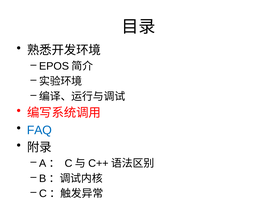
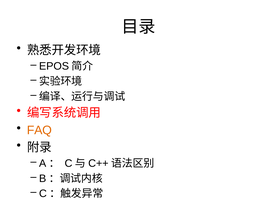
FAQ colour: blue -> orange
